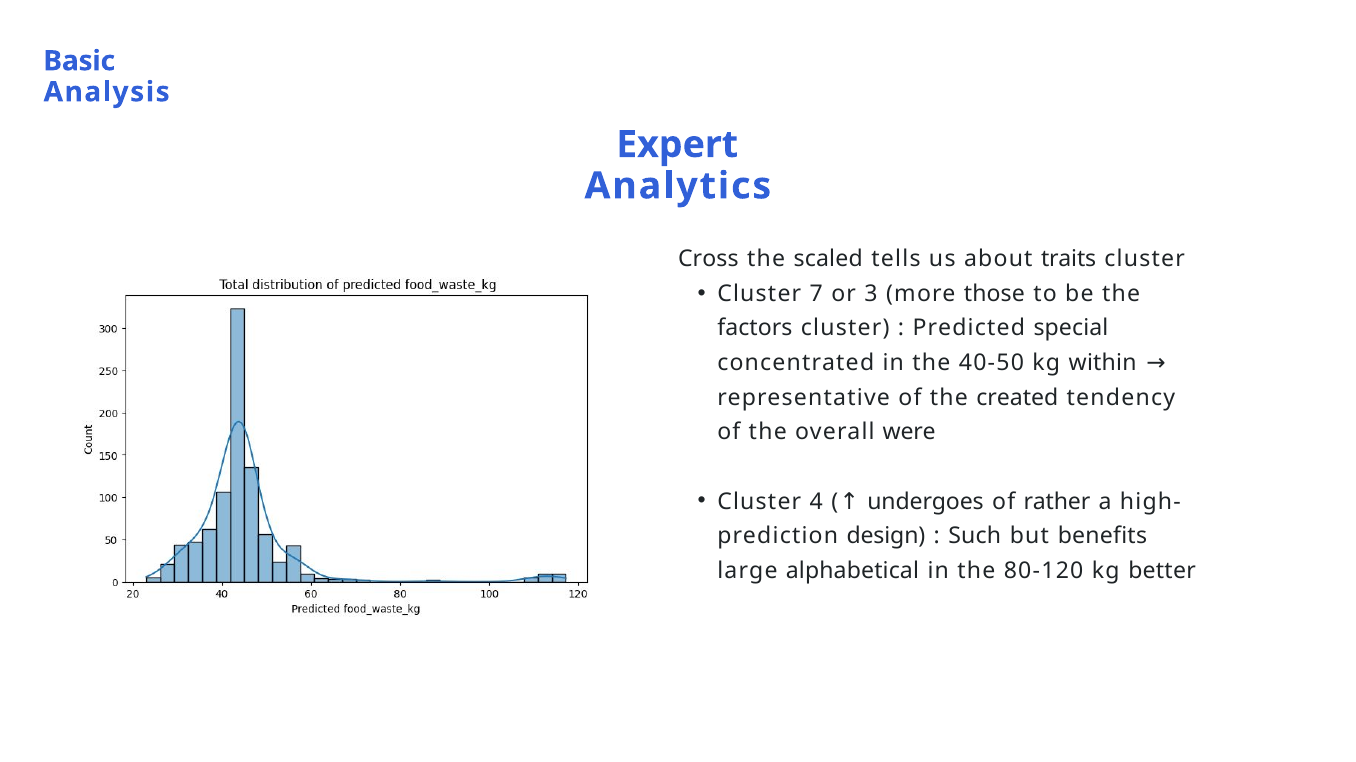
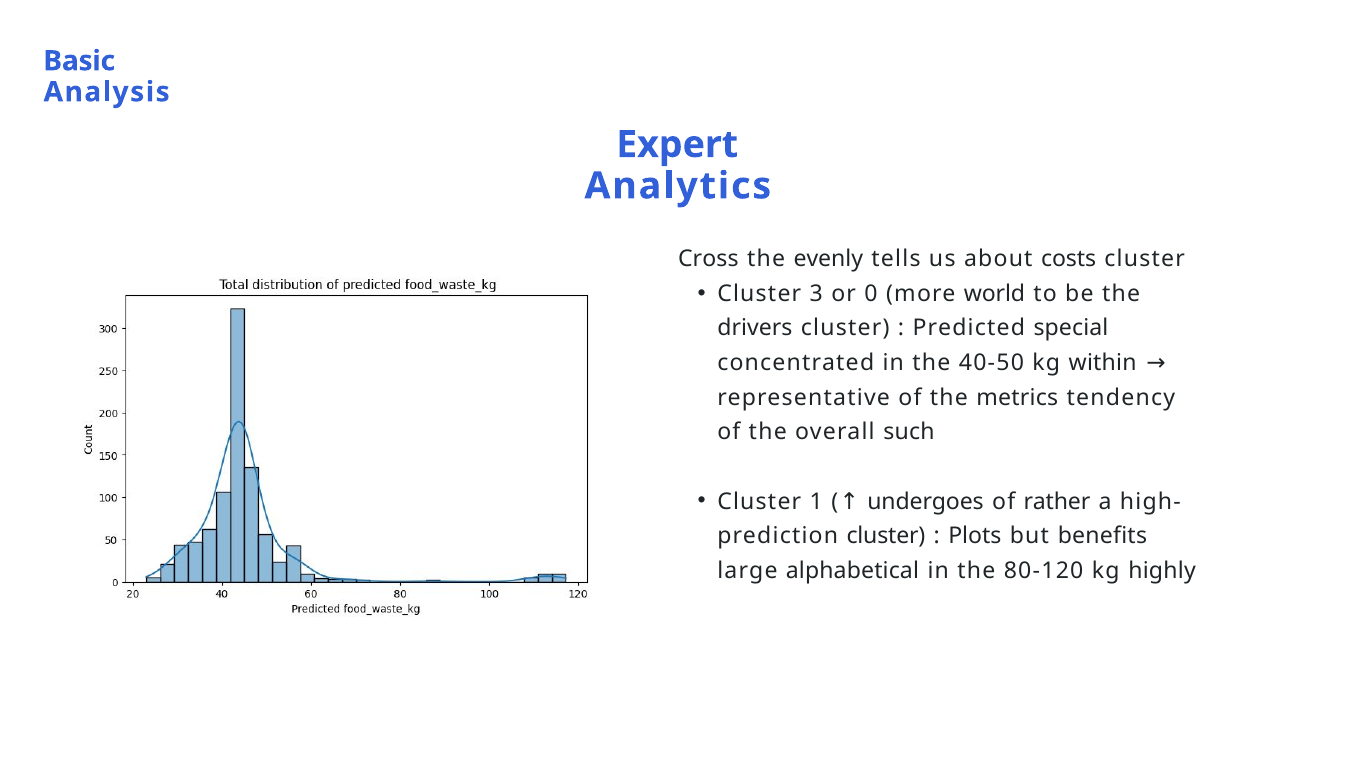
scaled: scaled -> evenly
traits: traits -> costs
7: 7 -> 3
3: 3 -> 0
those: those -> world
factors: factors -> drivers
created: created -> metrics
were: were -> such
4: 4 -> 1
design at (886, 537): design -> cluster
Such: Such -> Plots
better: better -> highly
